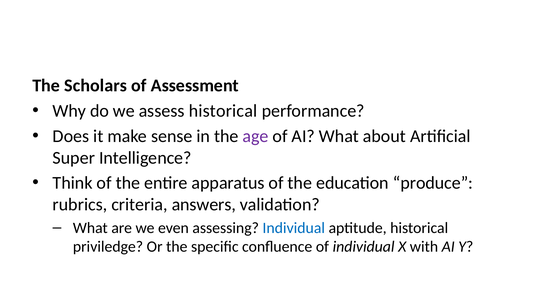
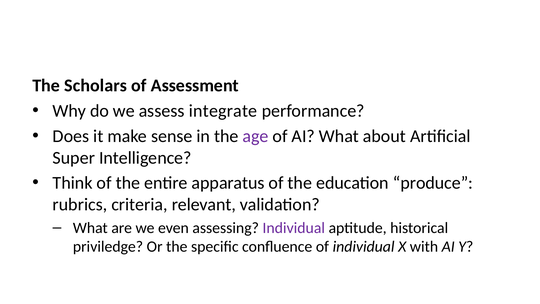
assess historical: historical -> integrate
answers: answers -> relevant
Individual at (294, 228) colour: blue -> purple
